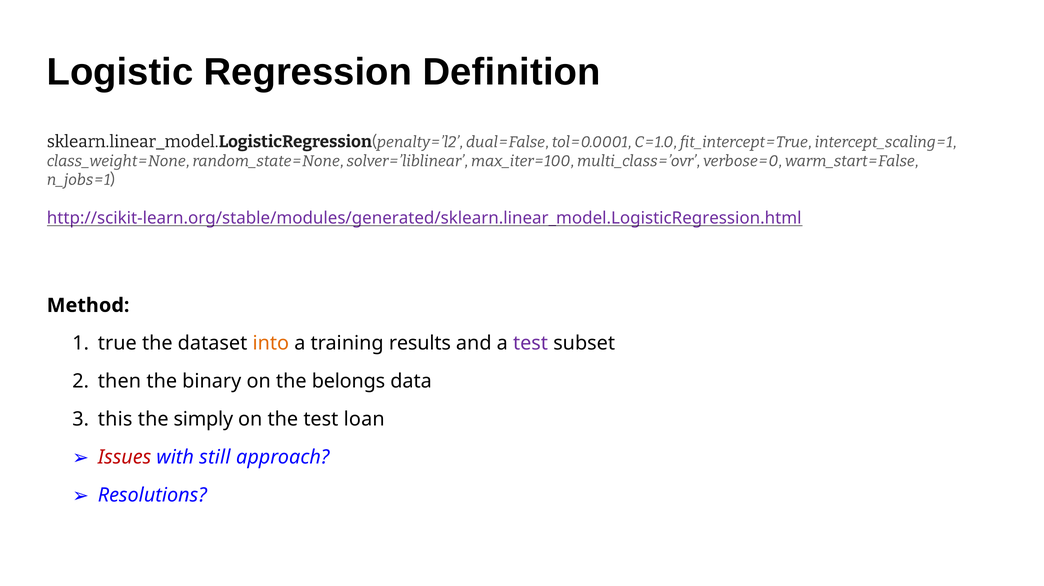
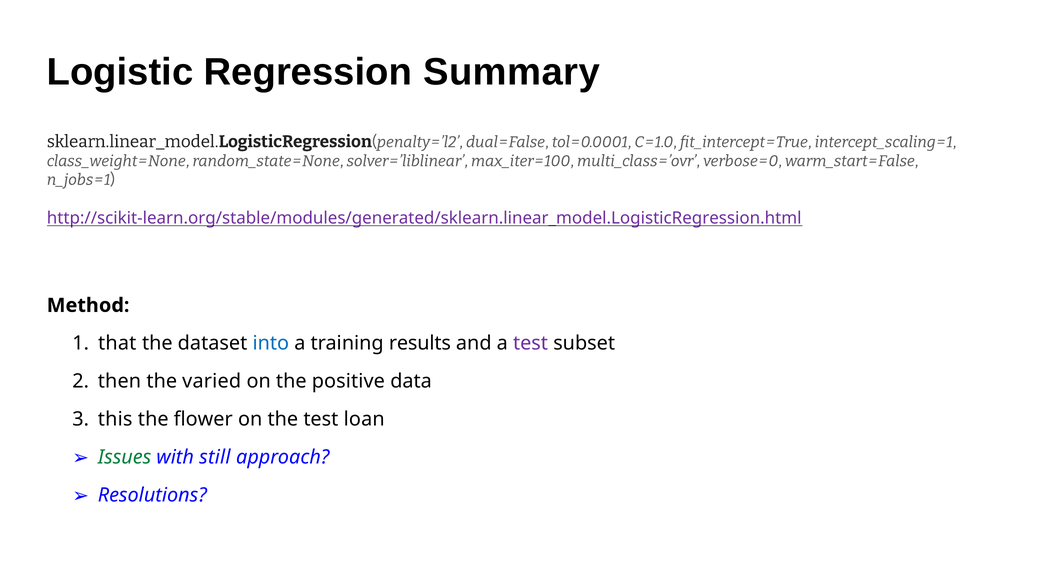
Definition: Definition -> Summary
true: true -> that
into colour: orange -> blue
binary: binary -> varied
belongs: belongs -> positive
simply: simply -> flower
Issues colour: red -> green
